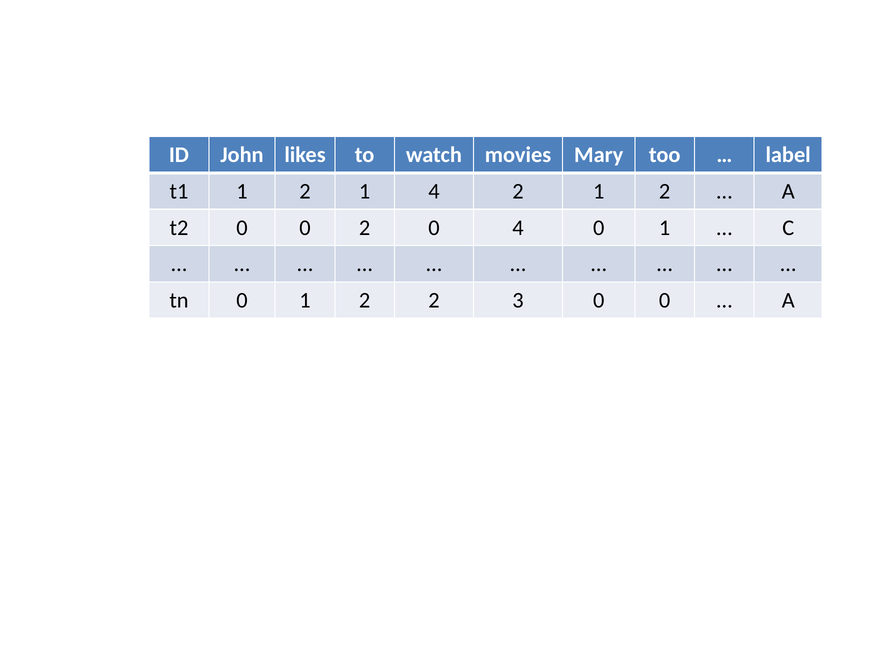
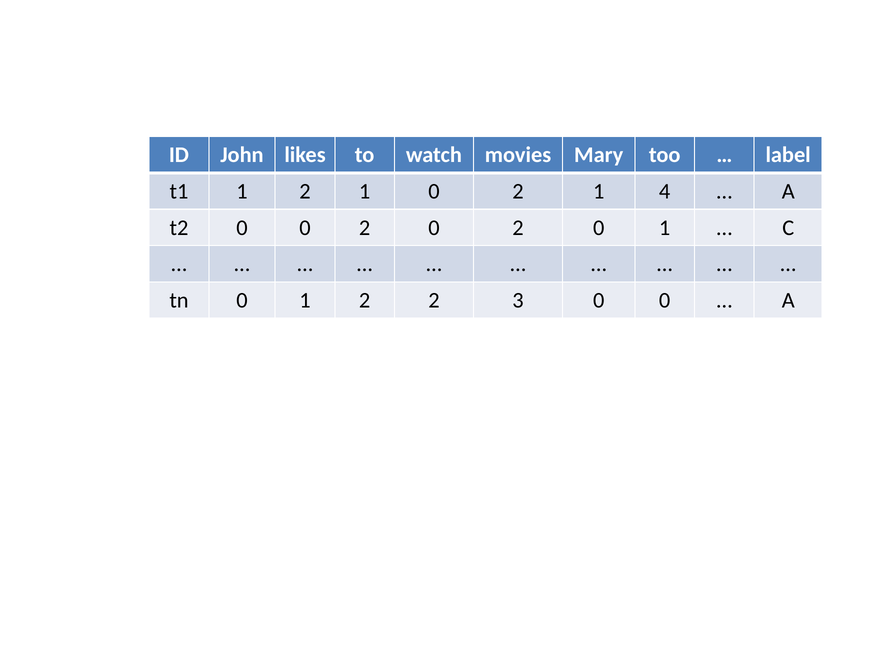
1 4: 4 -> 0
2 1 2: 2 -> 4
2 0 4: 4 -> 2
